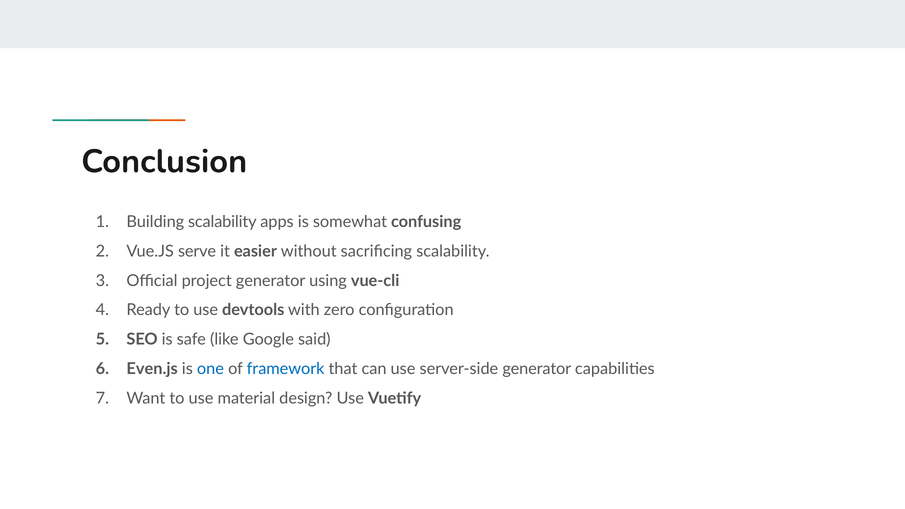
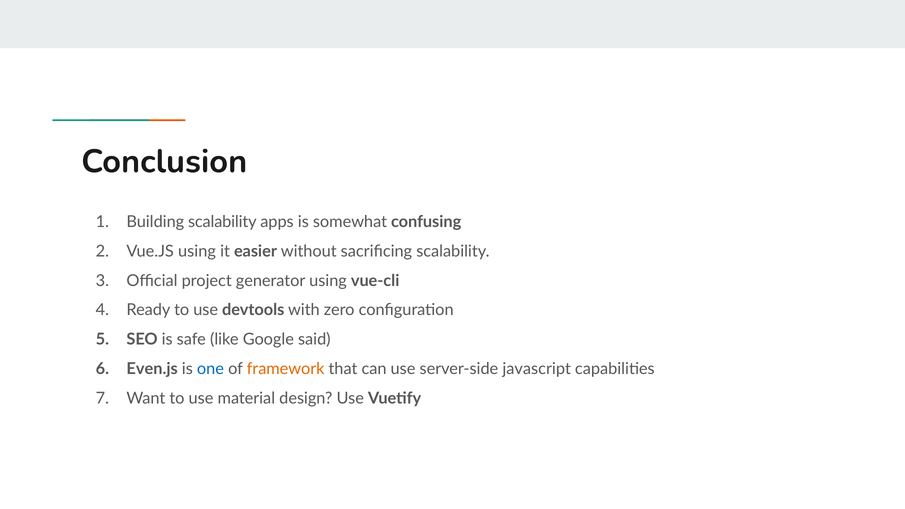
Vue.JS serve: serve -> using
framework colour: blue -> orange
server-side generator: generator -> javascript
